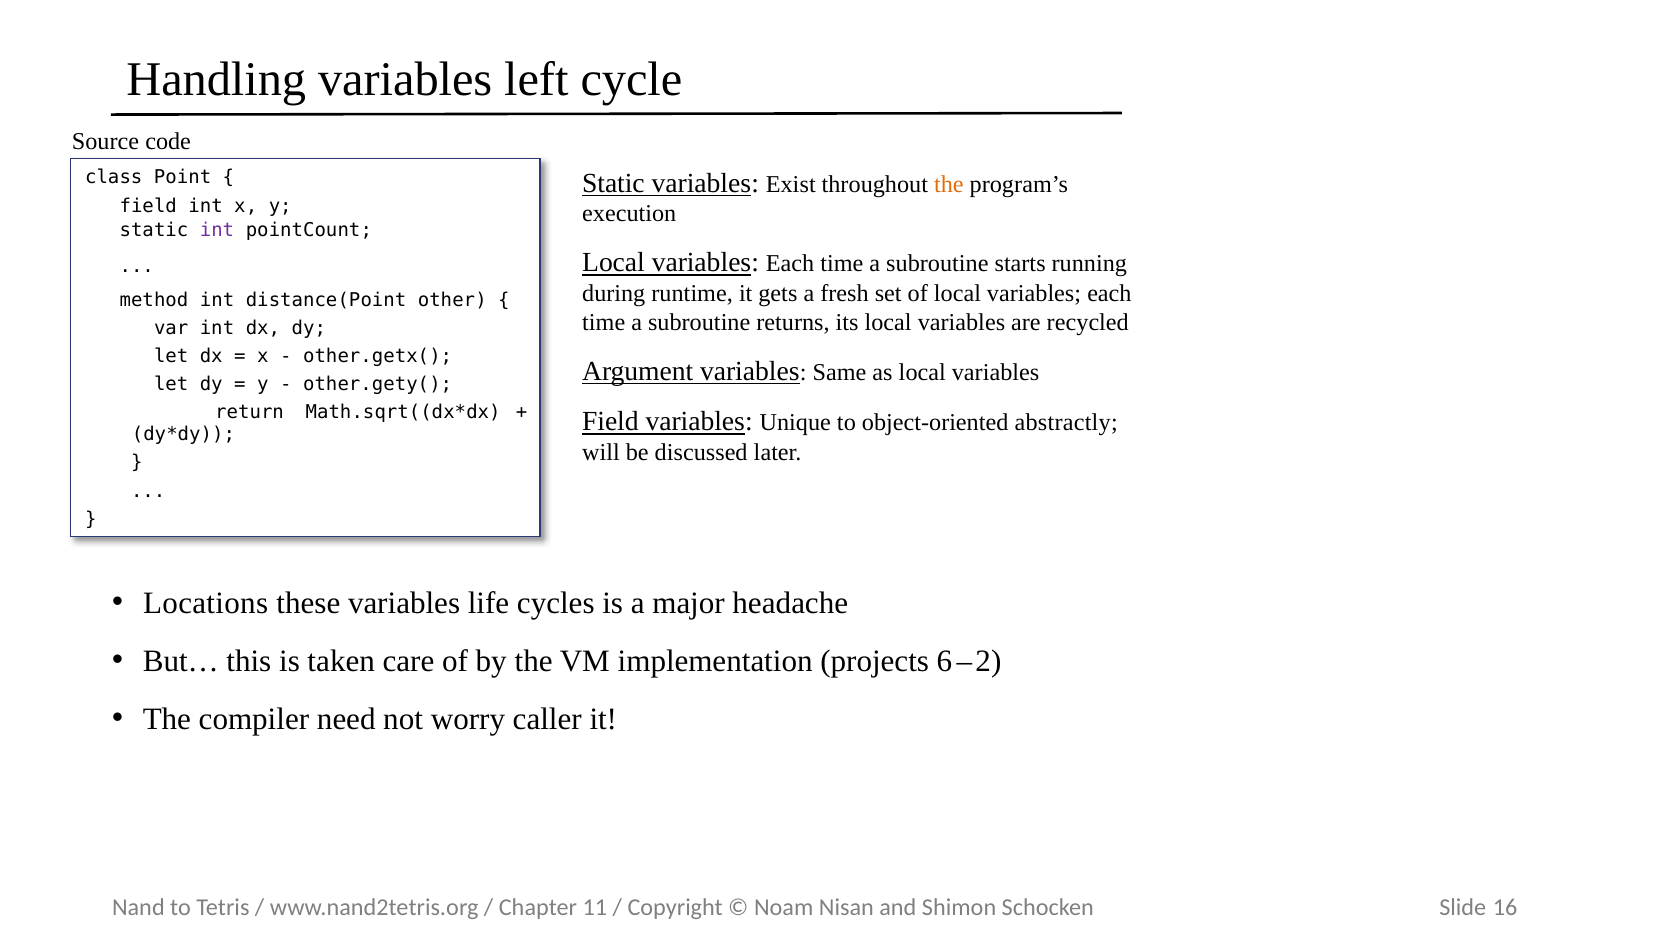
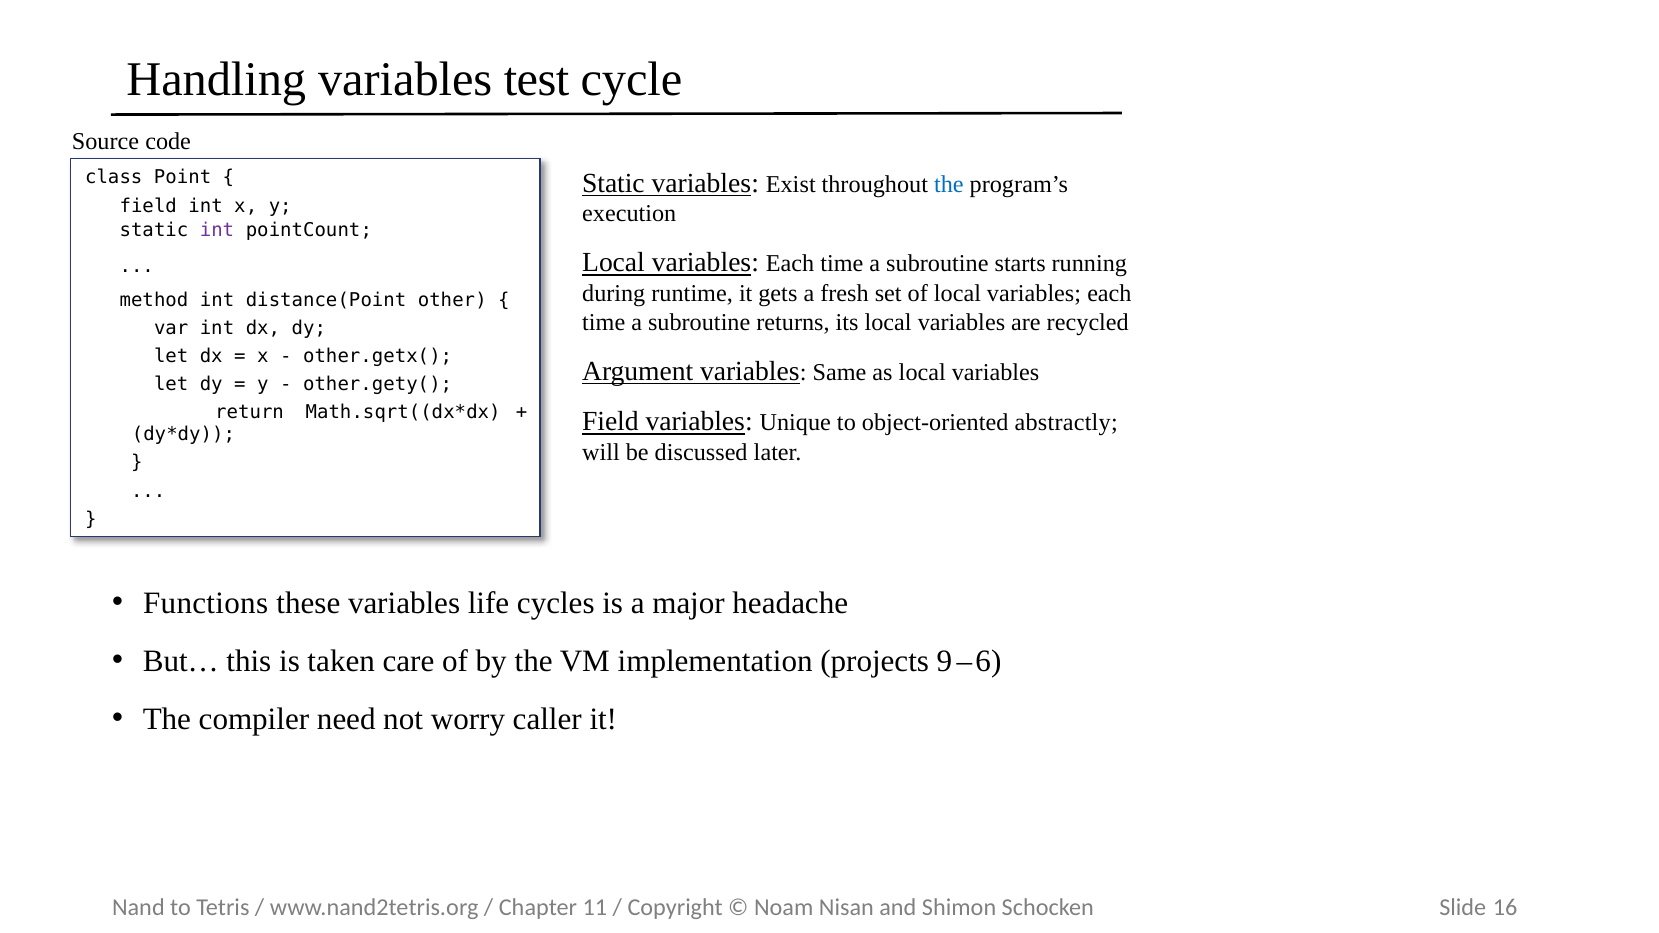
left: left -> test
the at (949, 184) colour: orange -> blue
Locations: Locations -> Functions
6: 6 -> 9
2: 2 -> 6
